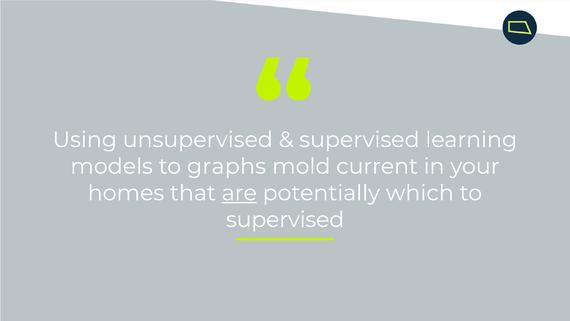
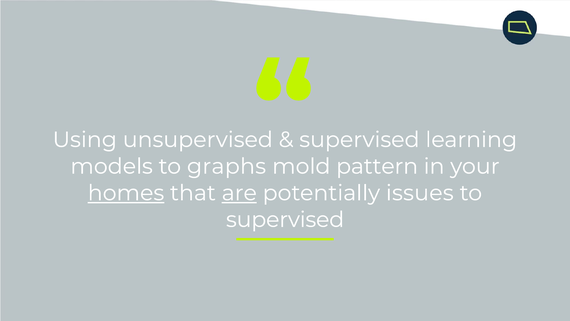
current: current -> pattern
homes underline: none -> present
which: which -> issues
